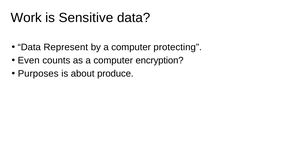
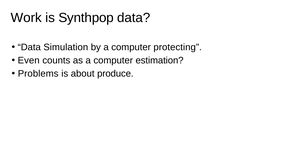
Sensitive: Sensitive -> Synthpop
Represent: Represent -> Simulation
encryption: encryption -> estimation
Purposes: Purposes -> Problems
